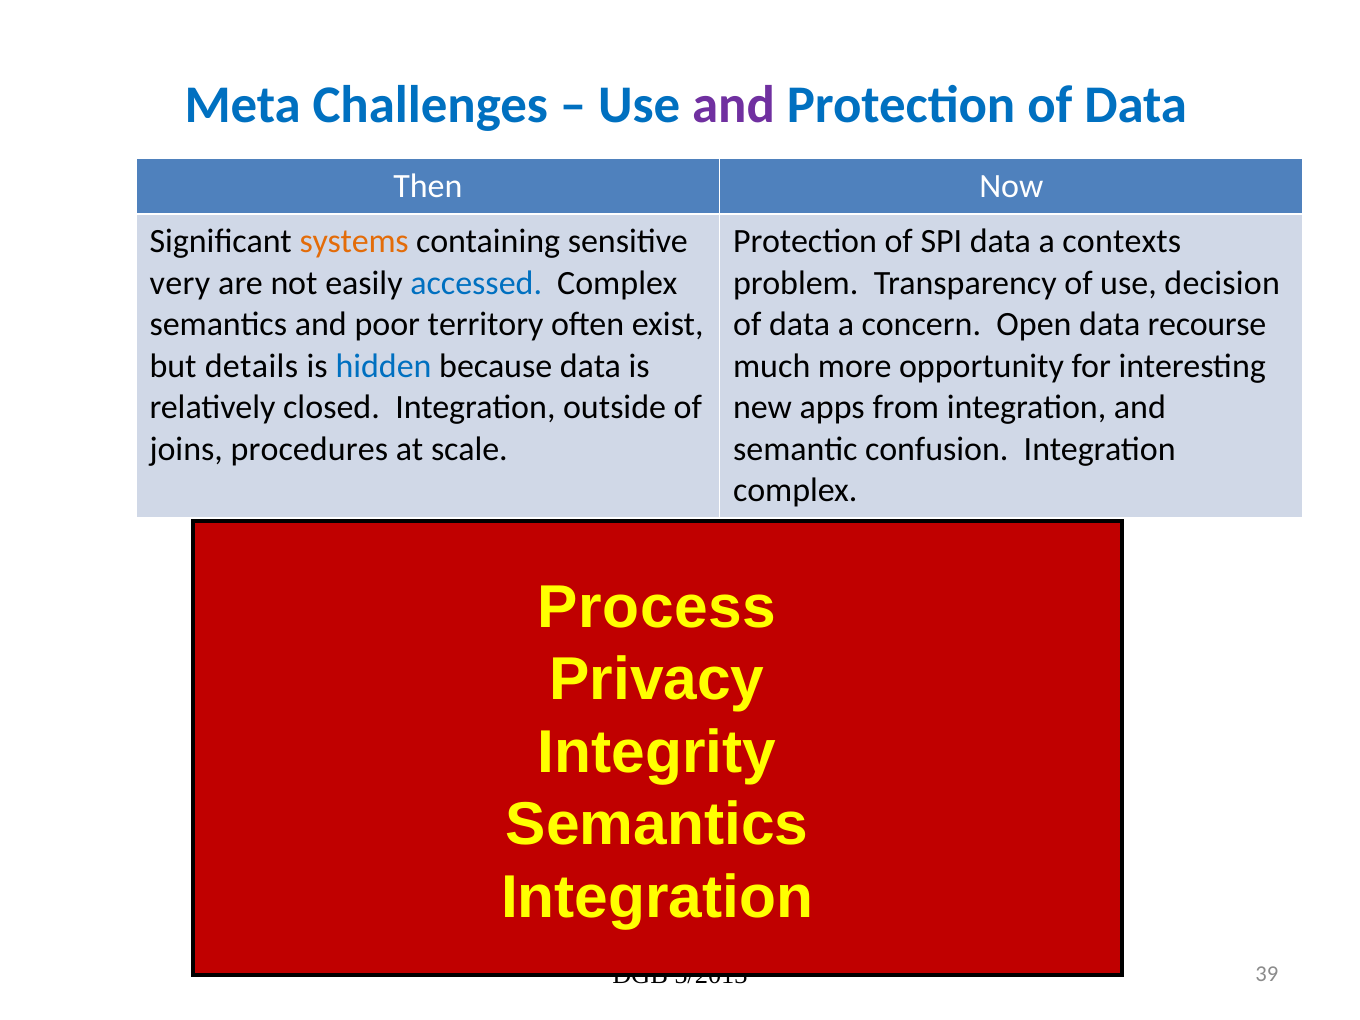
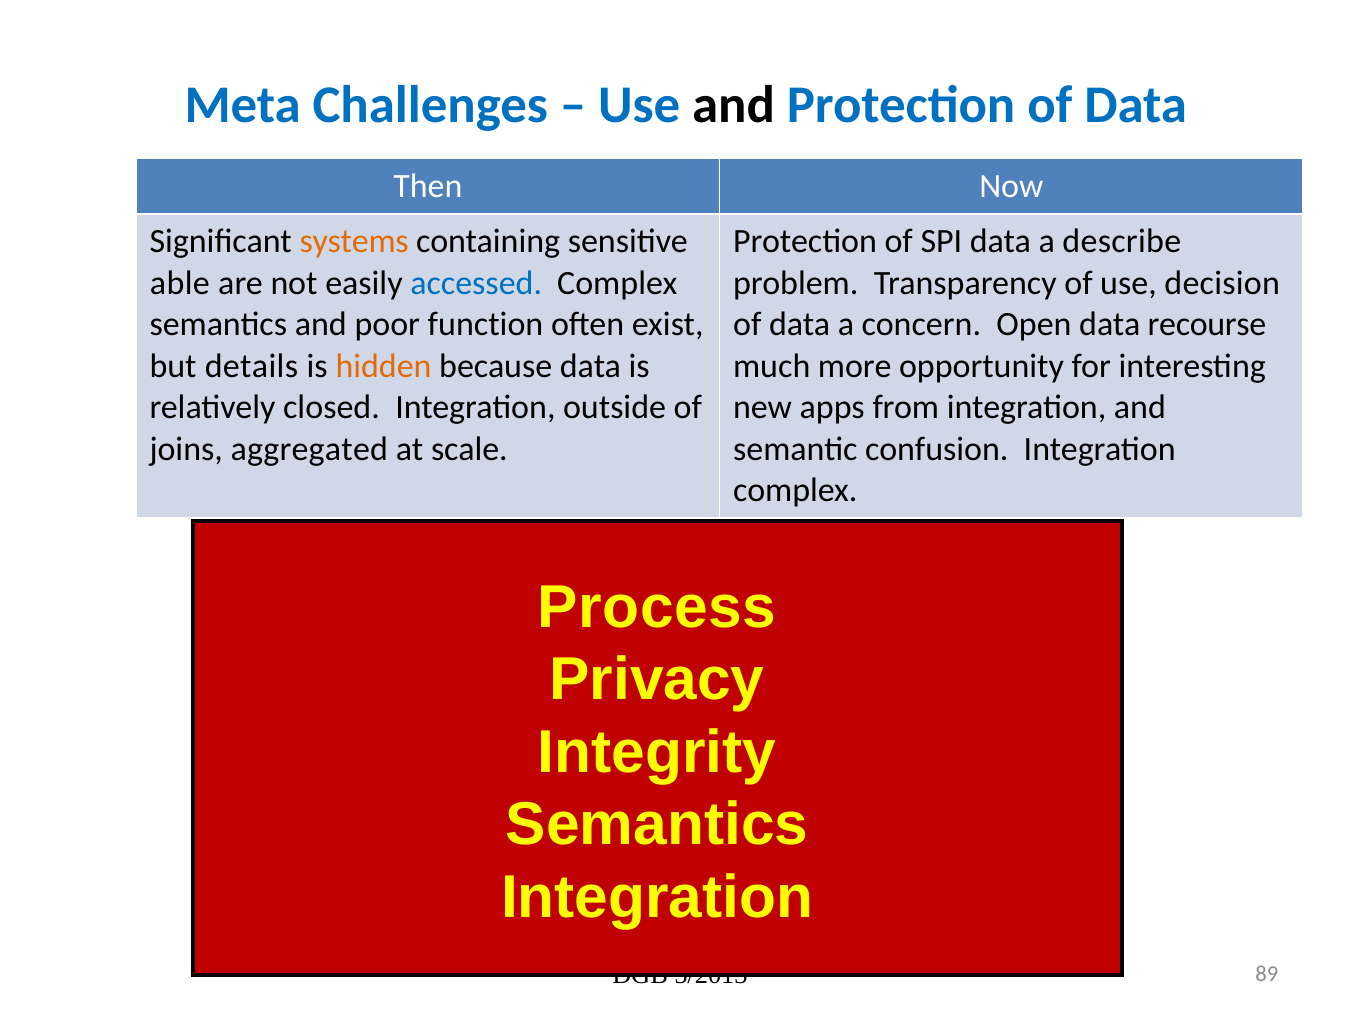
and at (733, 105) colour: purple -> black
contexts: contexts -> describe
very: very -> able
territory: territory -> function
hidden colour: blue -> orange
procedures: procedures -> aggregated
39: 39 -> 89
